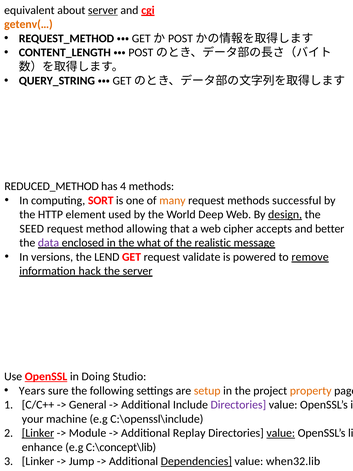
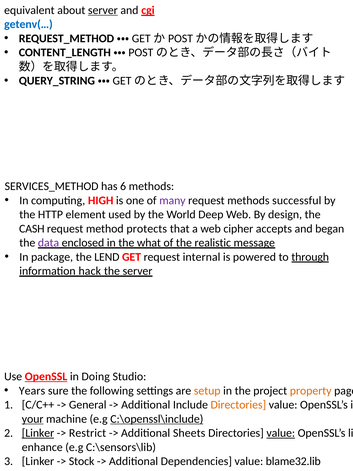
getenv(… colour: orange -> blue
REDUCED_METHOD: REDUCED_METHOD -> SERVICES_METHOD
4: 4 -> 6
SORT: SORT -> HIGH
many colour: orange -> purple
design underline: present -> none
SEED: SEED -> CASH
allowing: allowing -> protects
better: better -> began
versions: versions -> package
validate: validate -> internal
remove: remove -> through
Directories at (238, 405) colour: purple -> orange
your at (33, 419) underline: none -> present
C:\openssl\include underline: none -> present
Module: Module -> Restrict
Replay: Replay -> Sheets
C:\concept\lib: C:\concept\lib -> C:\sensors\lib
Jump: Jump -> Stock
Dependencies underline: present -> none
when32.lib: when32.lib -> blame32.lib
